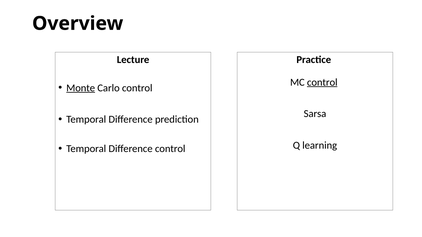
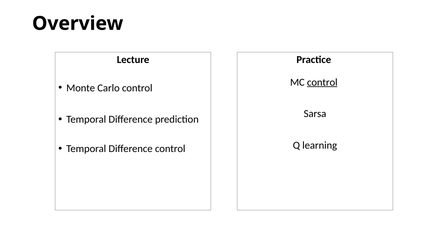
Monte underline: present -> none
